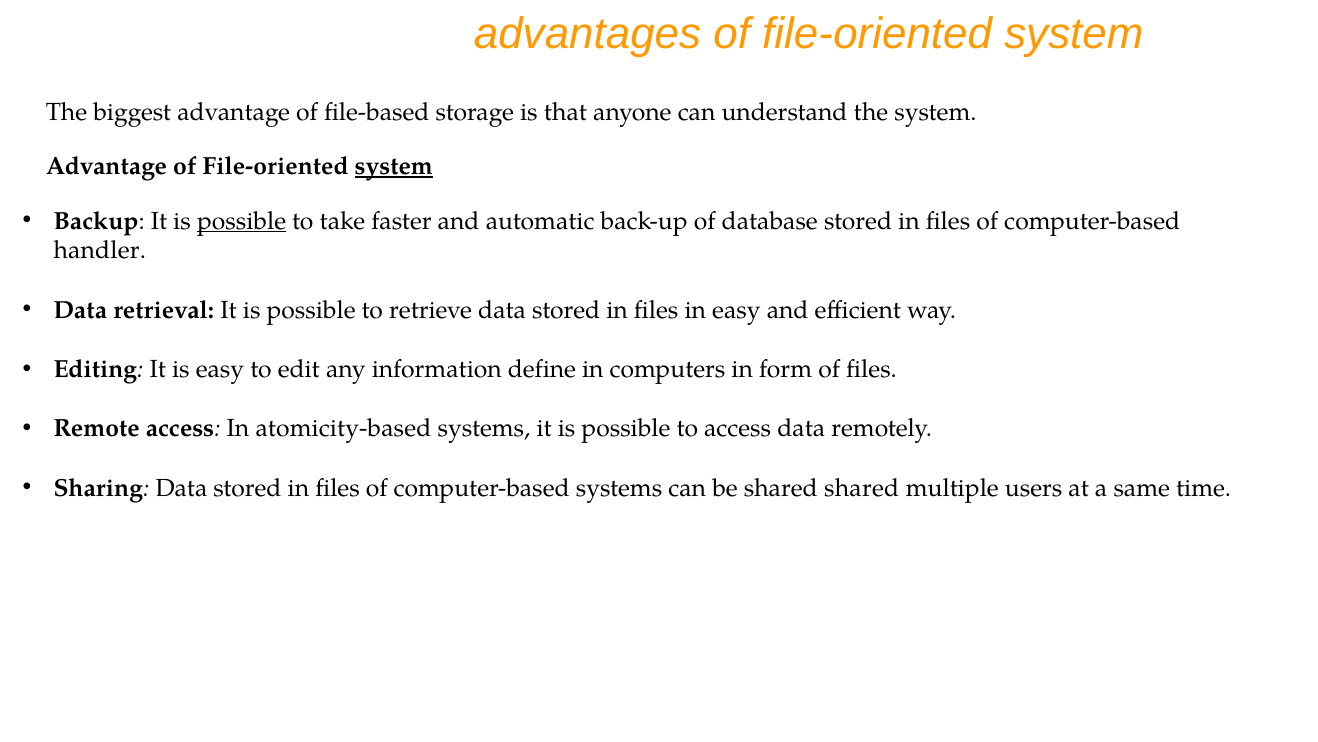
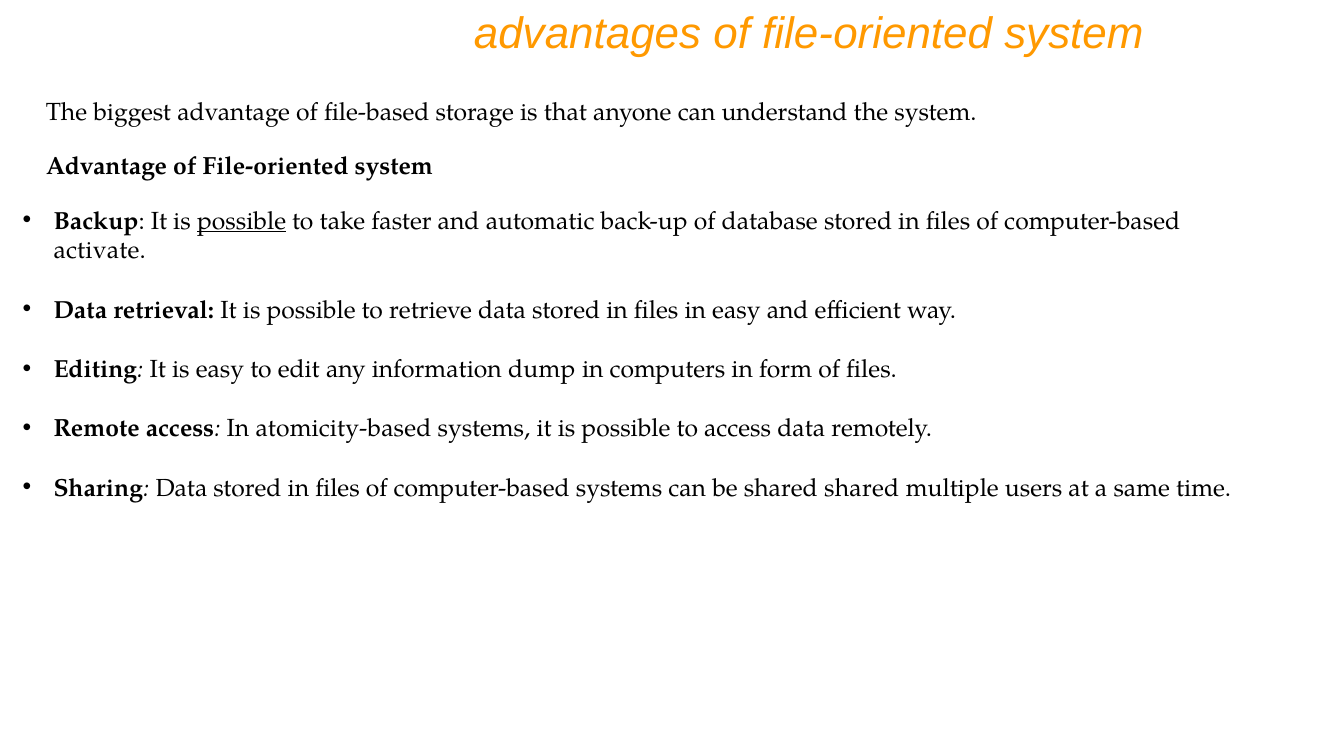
system at (394, 166) underline: present -> none
handler: handler -> activate
define: define -> dump
